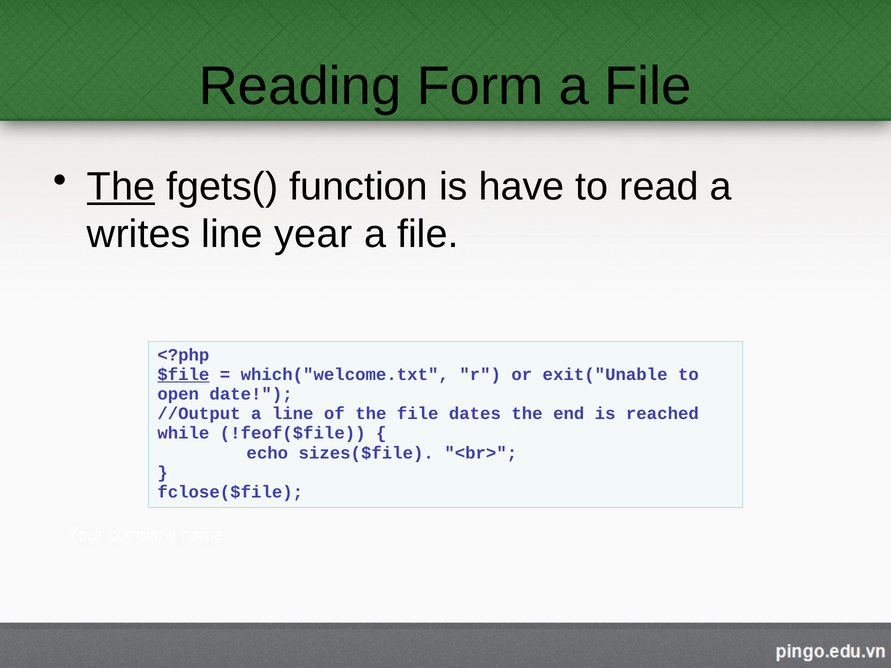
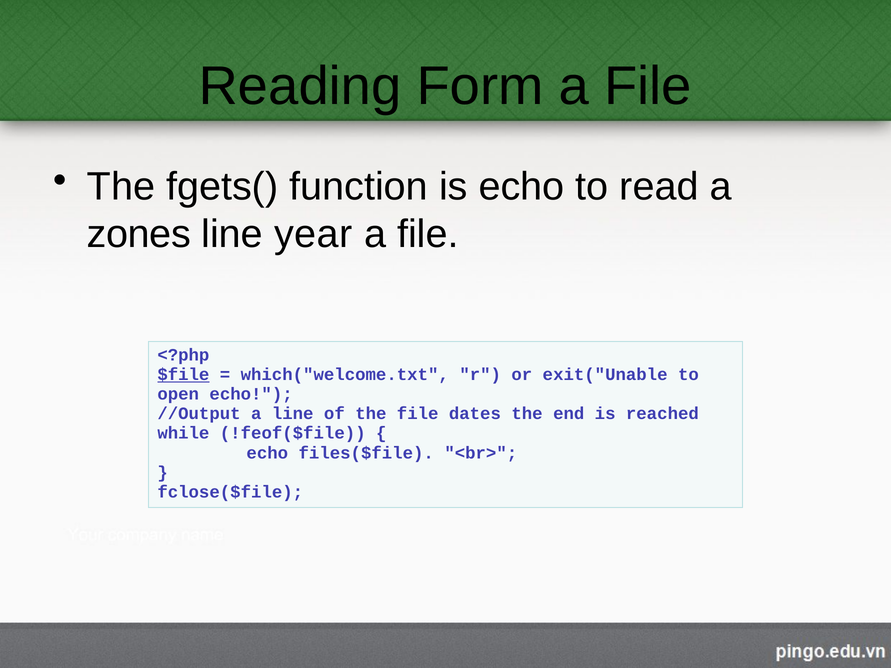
The at (121, 187) underline: present -> none
is have: have -> echo
writes: writes -> zones
open date: date -> echo
sizes($file: sizes($file -> files($file
